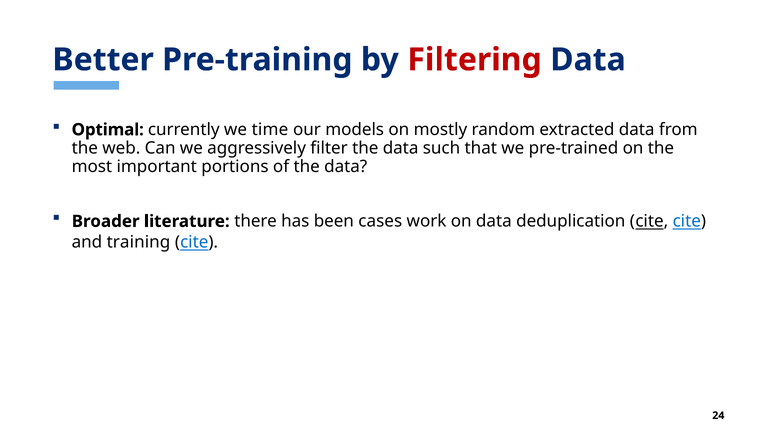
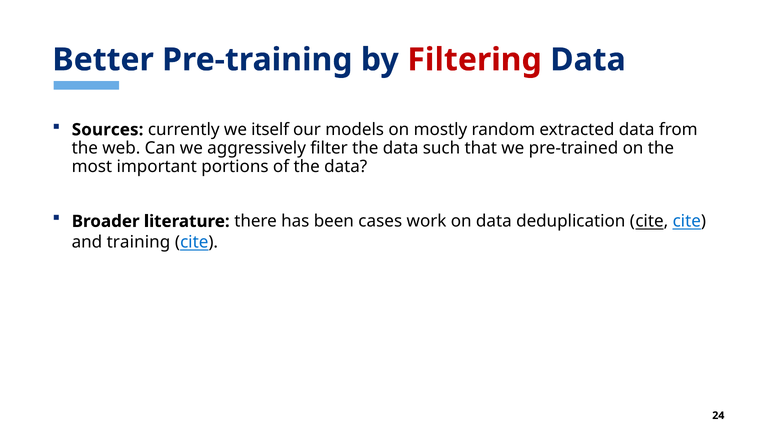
Optimal: Optimal -> Sources
time: time -> itself
